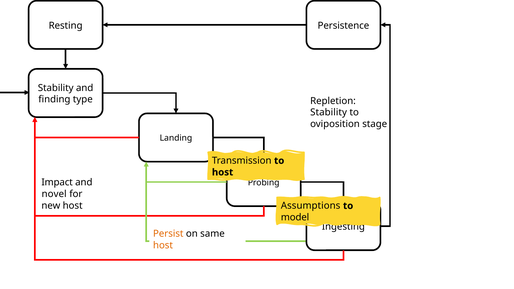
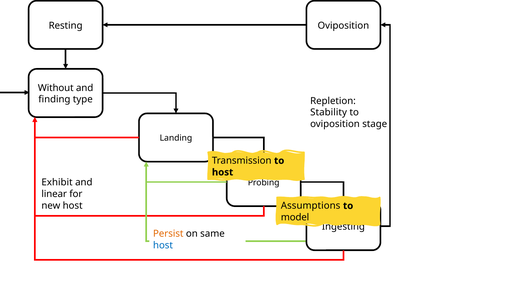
Persistence at (343, 26): Persistence -> Oviposition
Stability at (56, 88): Stability -> Without
Impact: Impact -> Exhibit
novel: novel -> linear
host at (163, 245) colour: orange -> blue
